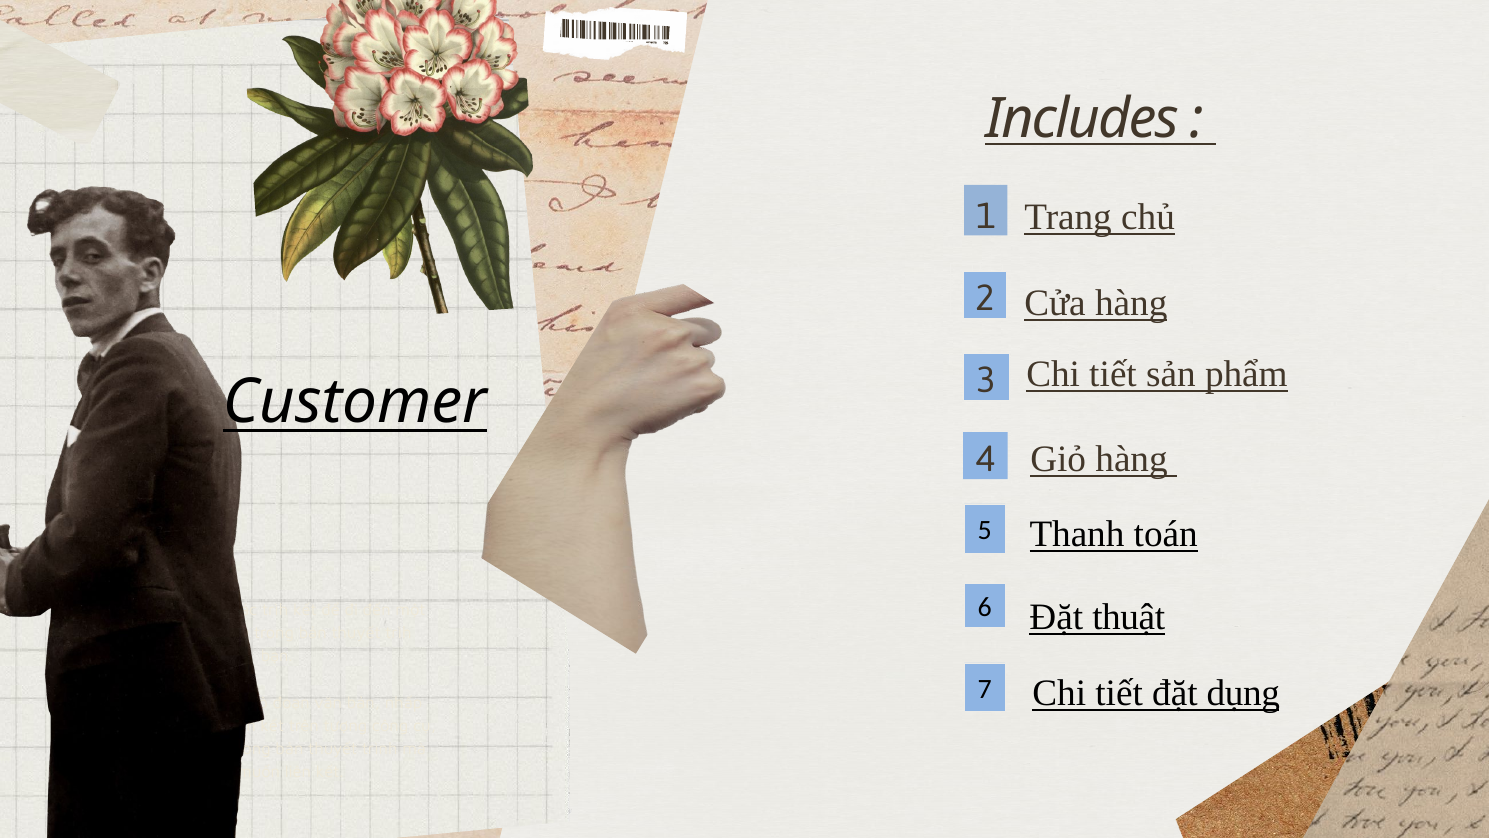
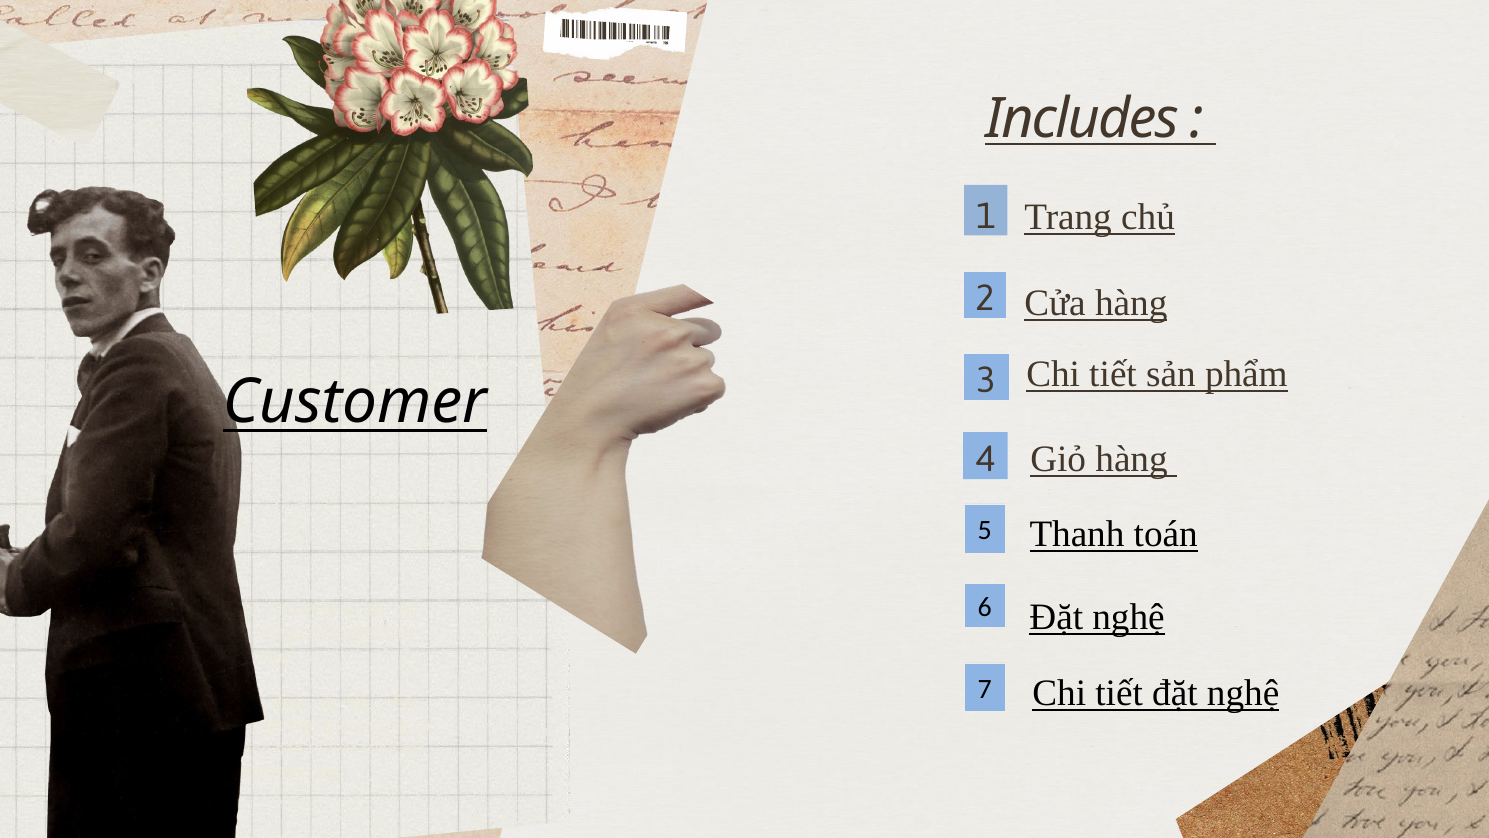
thuật at (1129, 617): thuật -> nghệ
tiết đặt dụng: dụng -> nghệ
